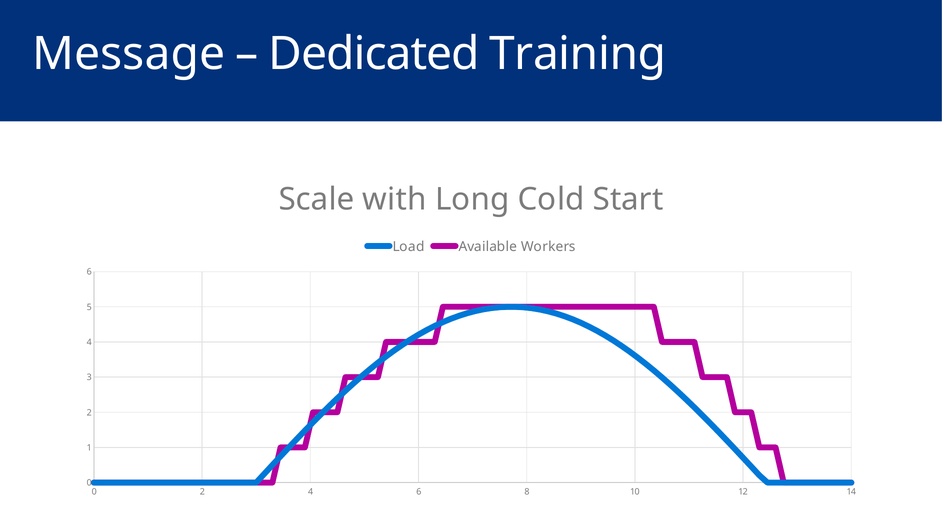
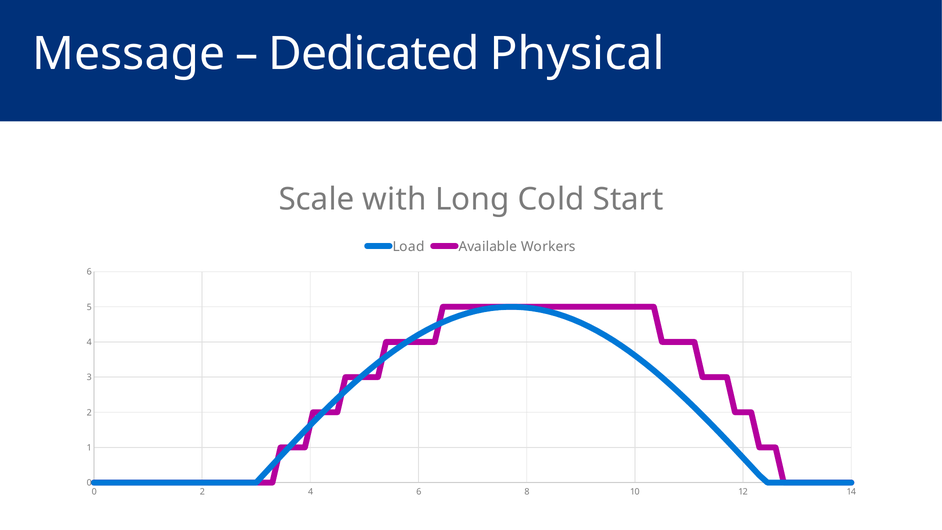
Training: Training -> Physical
